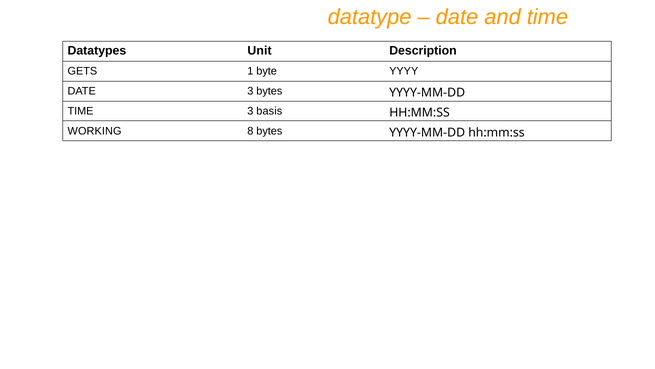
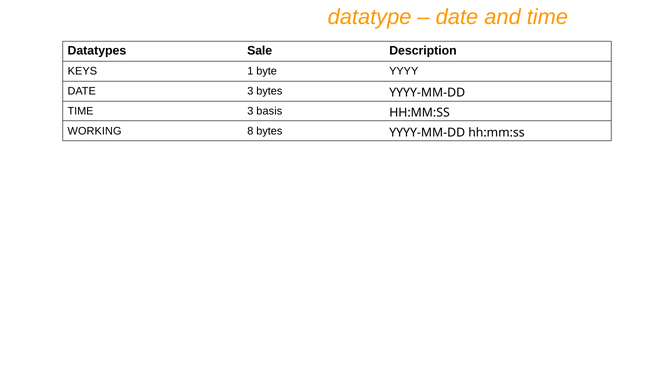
Unit: Unit -> Sale
GETS: GETS -> KEYS
